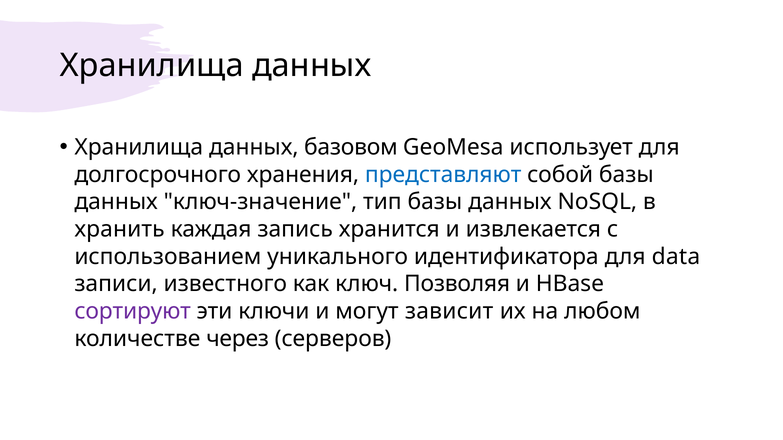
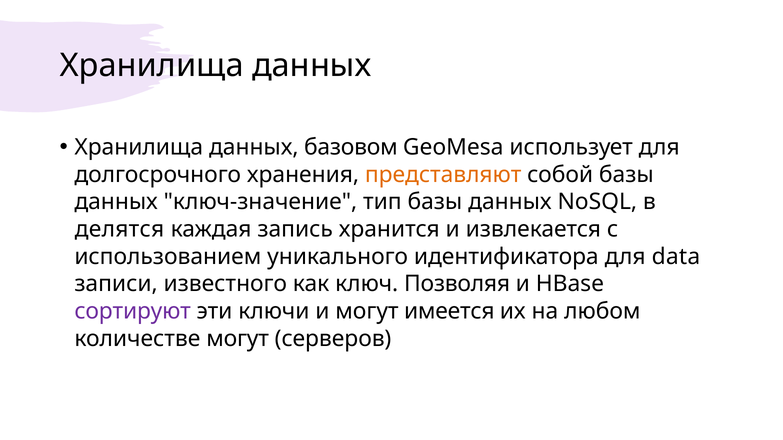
представляют colour: blue -> orange
хранить: хранить -> делятся
зависит: зависит -> имеется
количестве через: через -> могут
